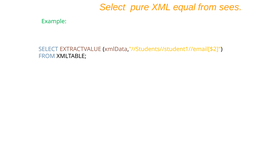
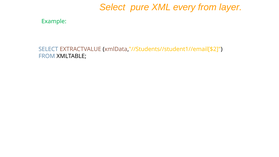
equal: equal -> every
sees: sees -> layer
